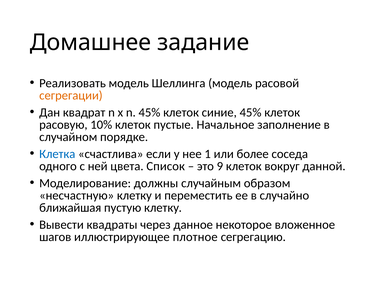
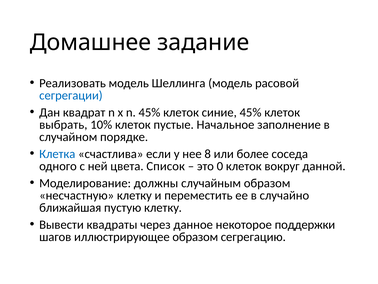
сегрегации colour: orange -> blue
расовую: расовую -> выбрать
1: 1 -> 8
9: 9 -> 0
вложенное: вложенное -> поддержки
иллюстрирующее плотное: плотное -> образом
